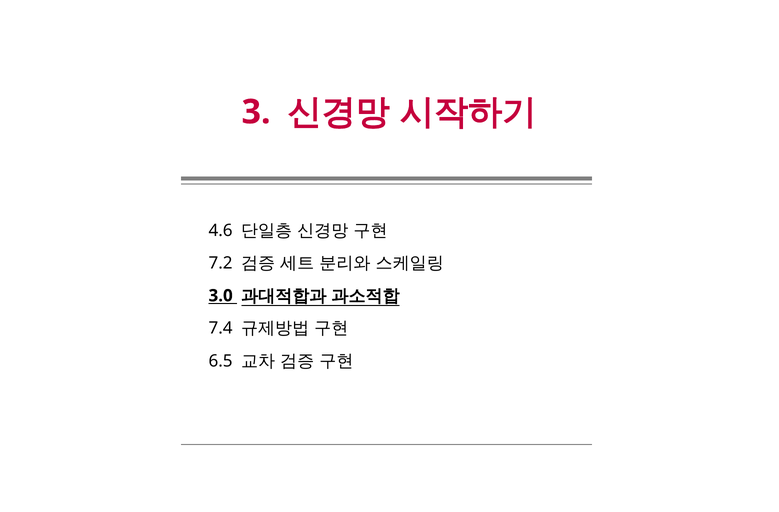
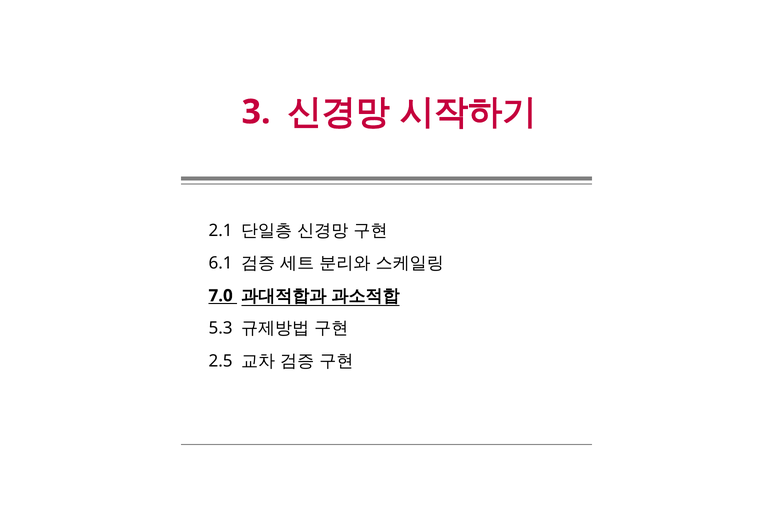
4.6: 4.6 -> 2.1
7.2: 7.2 -> 6.1
3.0: 3.0 -> 7.0
7.4: 7.4 -> 5.3
6.5: 6.5 -> 2.5
